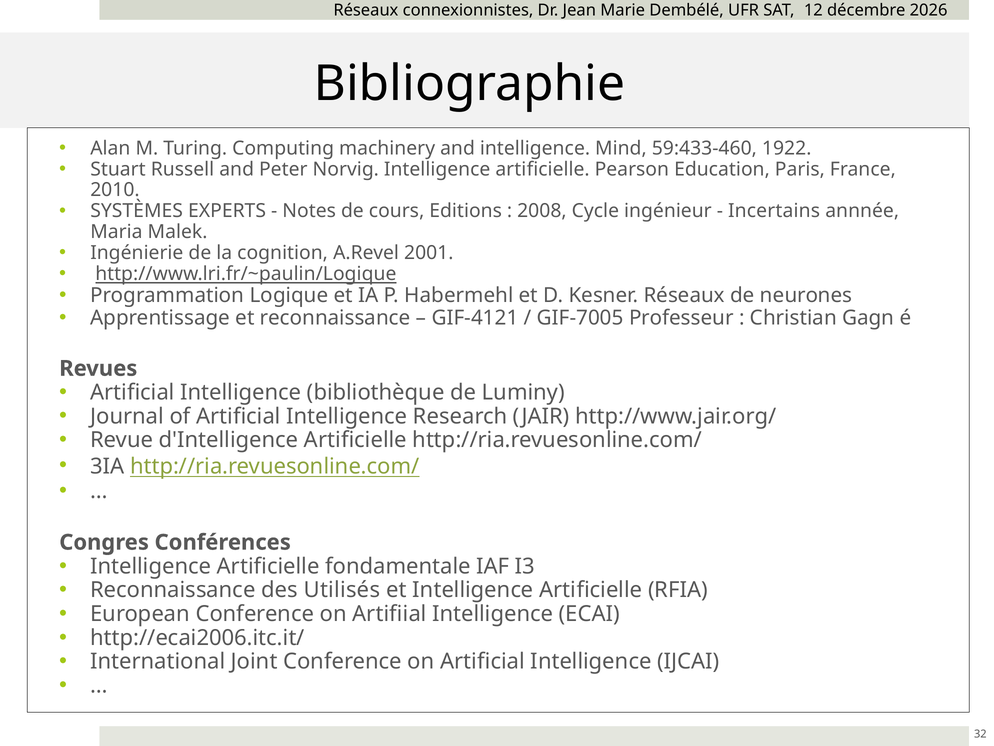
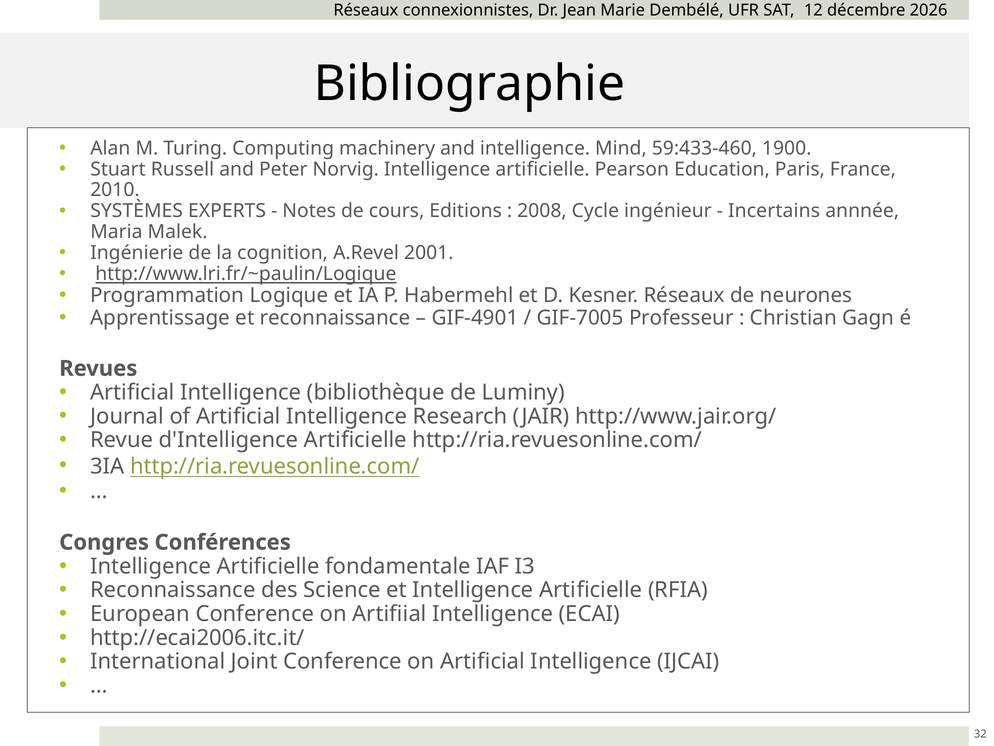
1922: 1922 -> 1900
GIF-4121: GIF-4121 -> GIF-4901
Utilisés: Utilisés -> Science
